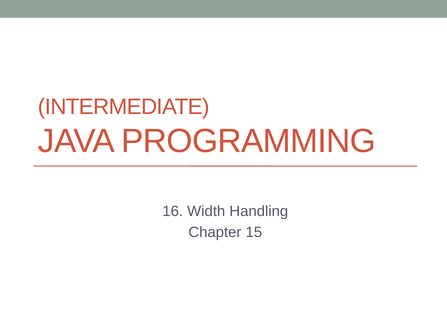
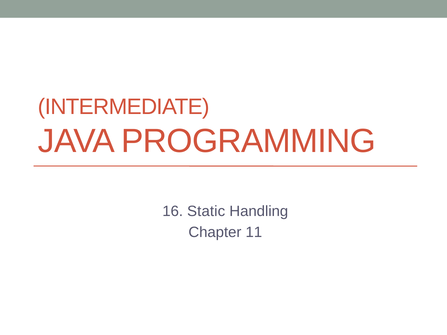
Width: Width -> Static
15: 15 -> 11
